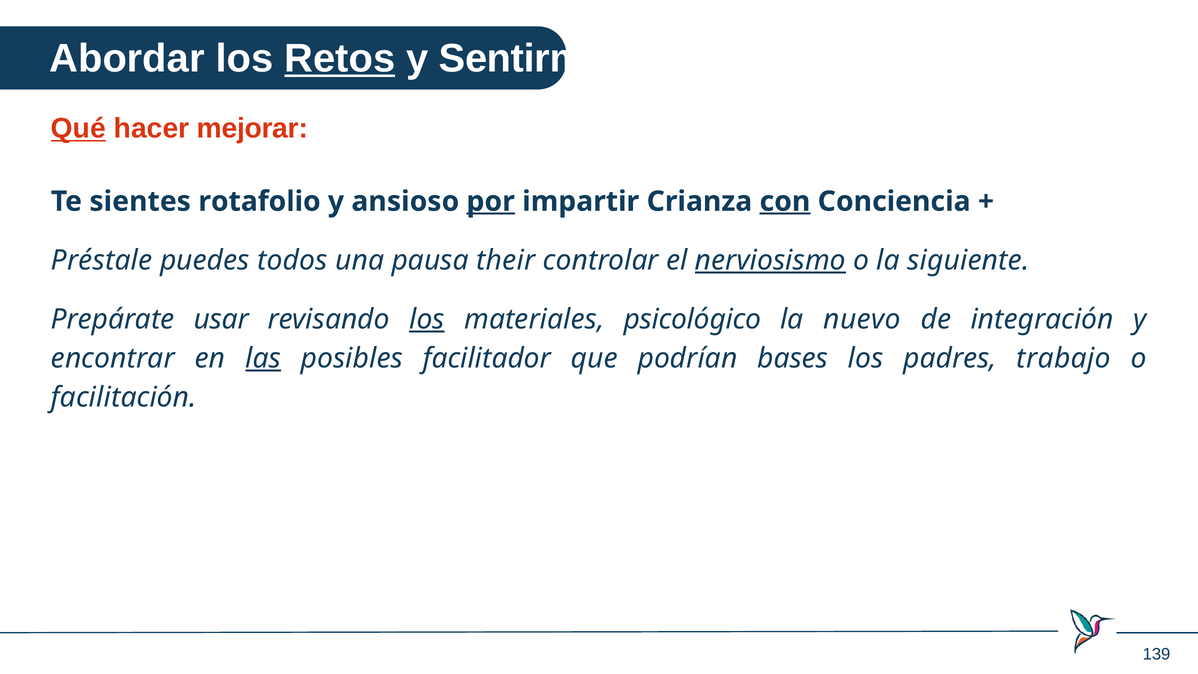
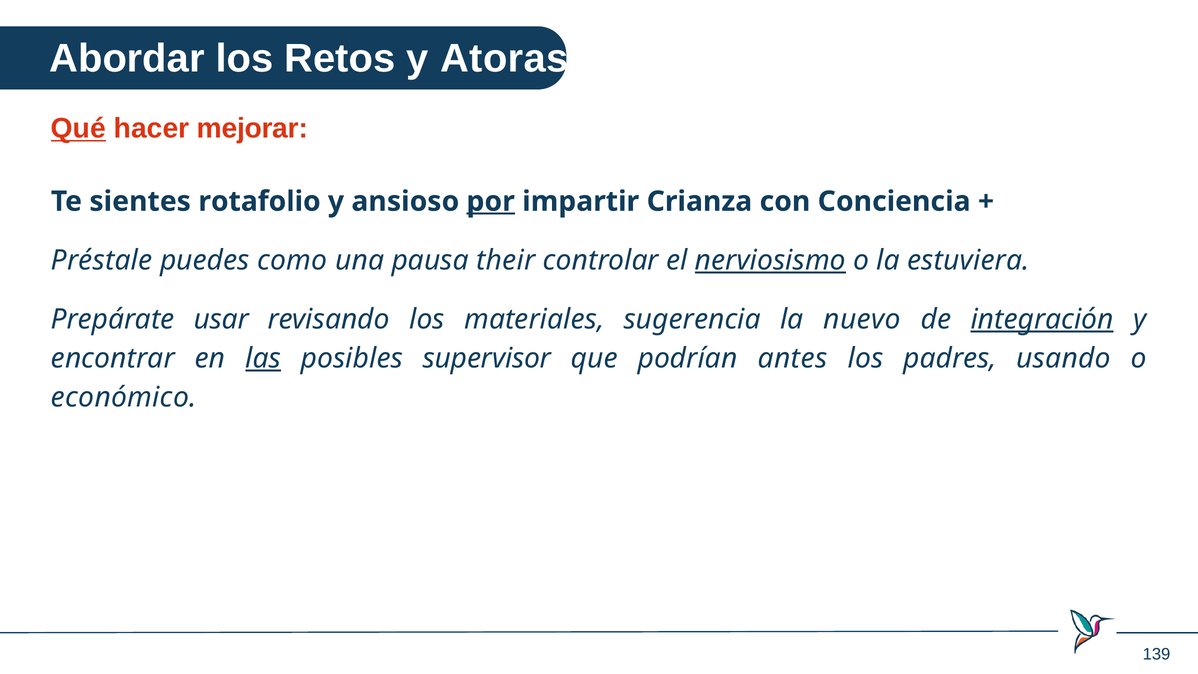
Retos underline: present -> none
Sentirme: Sentirme -> Atoraste
con underline: present -> none
todos: todos -> como
siguiente: siguiente -> estuviera
los at (427, 319) underline: present -> none
psicológico: psicológico -> sugerencia
integración underline: none -> present
facilitador: facilitador -> supervisor
bases: bases -> antes
trabajo: trabajo -> usando
facilitación: facilitación -> económico
